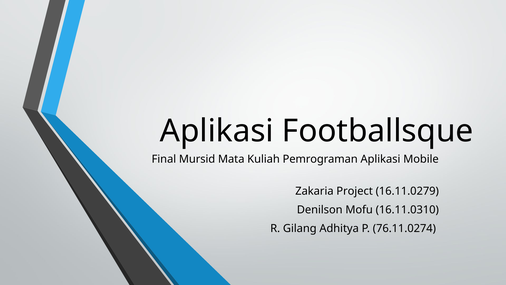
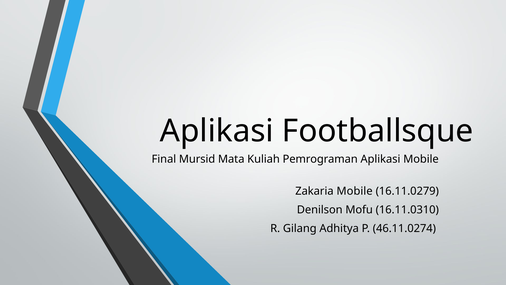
Zakaria Project: Project -> Mobile
76.11.0274: 76.11.0274 -> 46.11.0274
